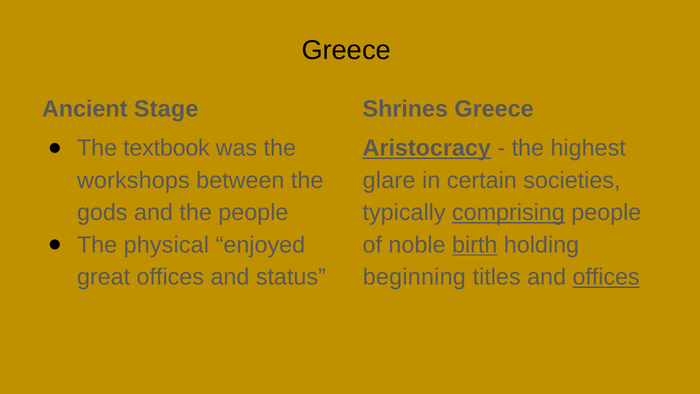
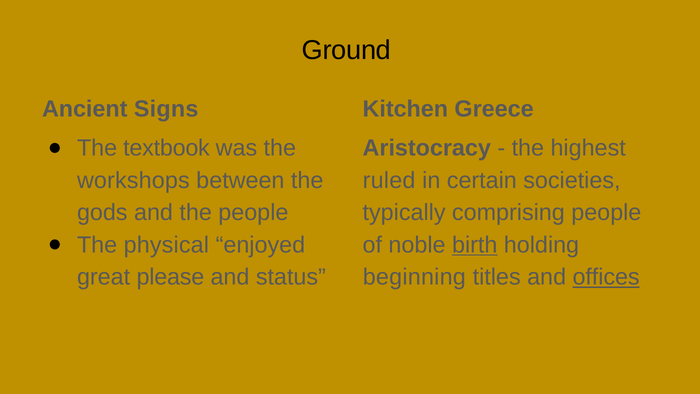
Greece at (346, 50): Greece -> Ground
Stage: Stage -> Signs
Shrines: Shrines -> Kitchen
Aristocracy underline: present -> none
glare: glare -> ruled
comprising underline: present -> none
great offices: offices -> please
